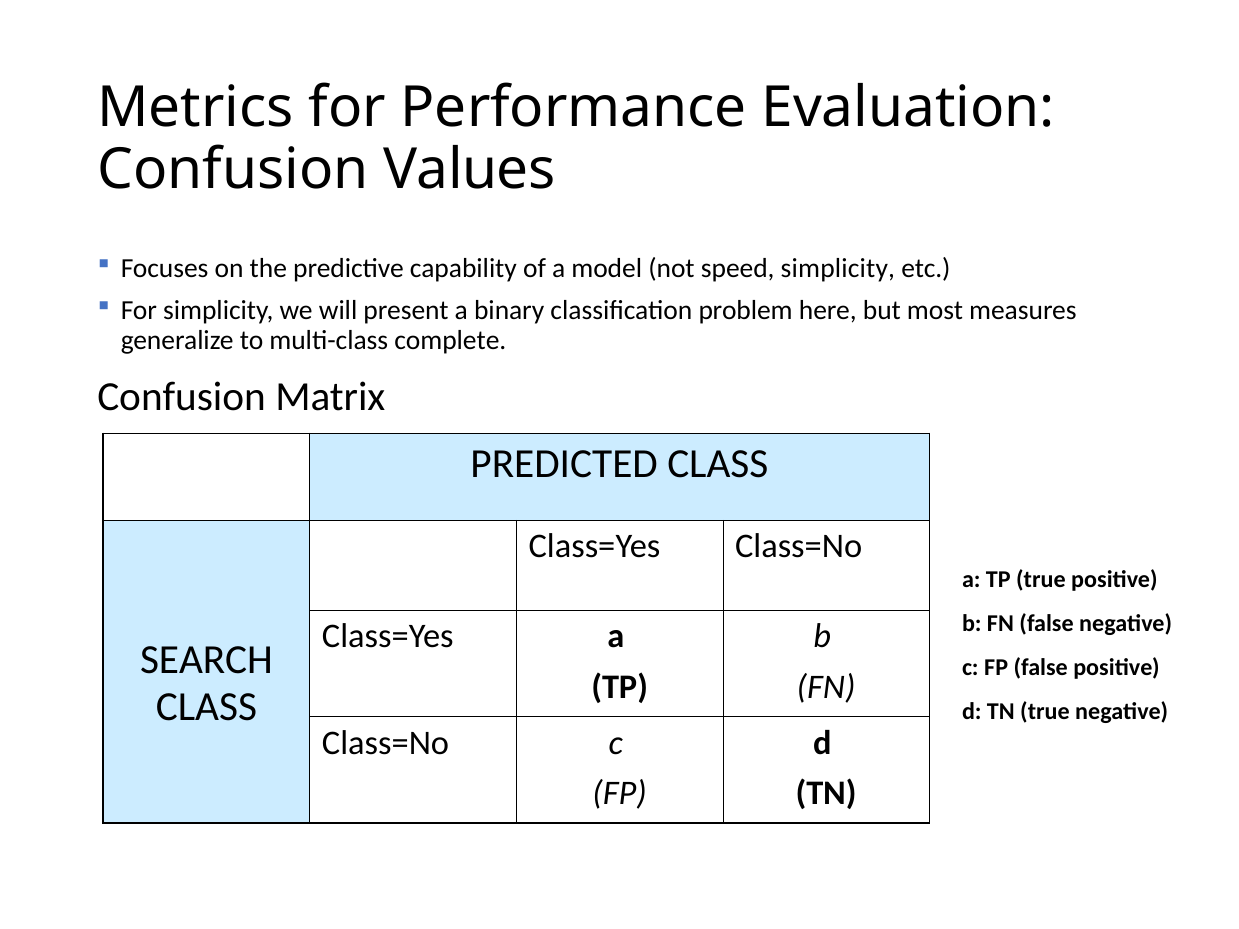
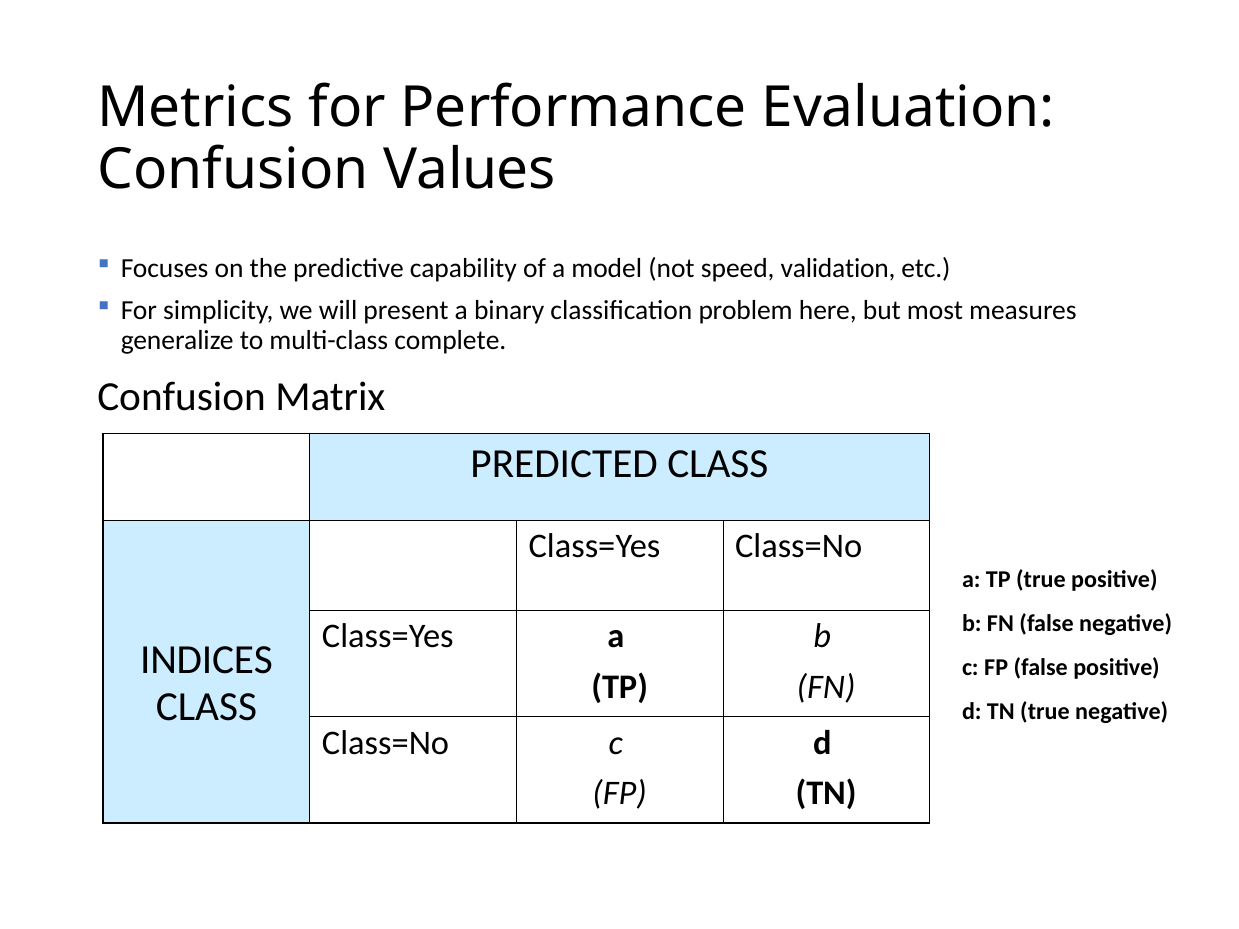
speed simplicity: simplicity -> validation
SEARCH: SEARCH -> INDICES
